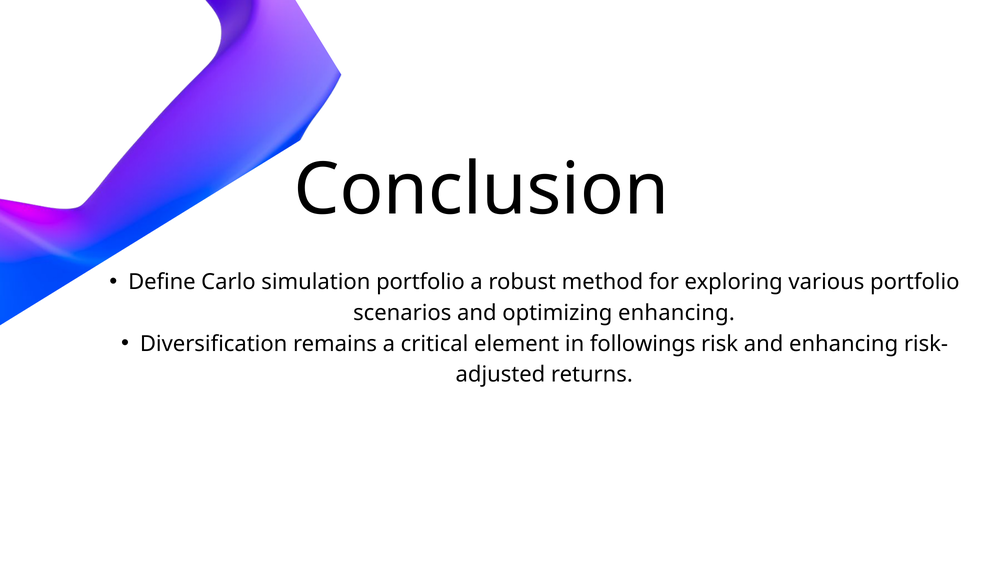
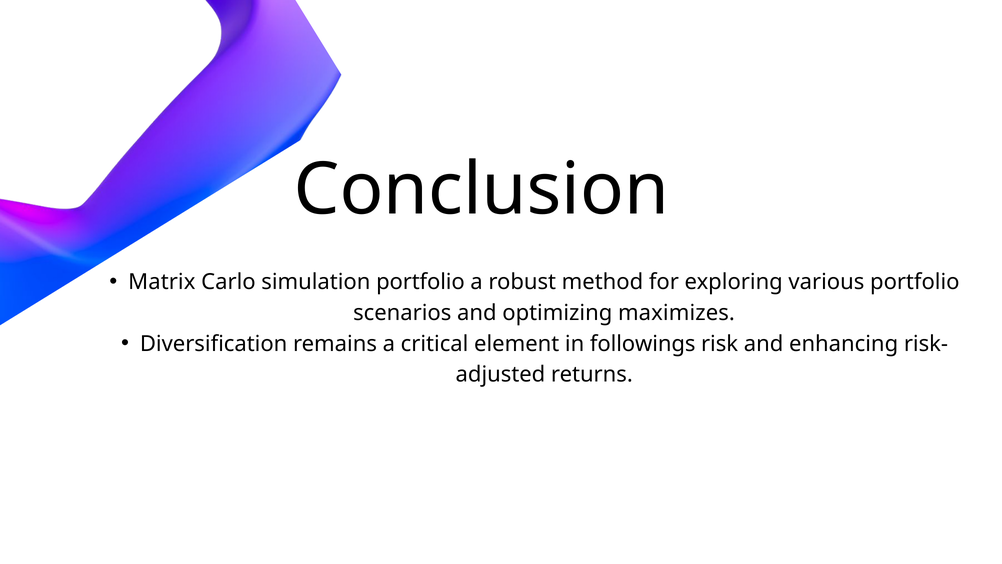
Define: Define -> Matrix
optimizing enhancing: enhancing -> maximizes
